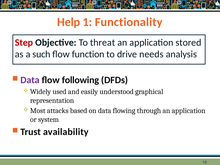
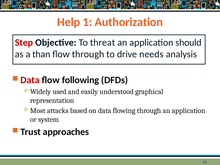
Functionality: Functionality -> Authorization
stored: stored -> should
such: such -> than
flow function: function -> through
Data at (30, 80) colour: purple -> red
availability: availability -> approaches
